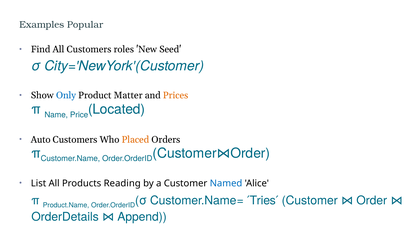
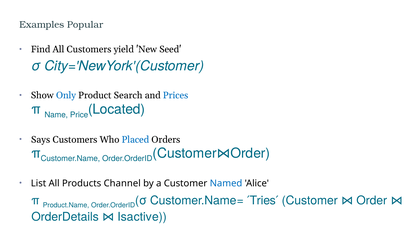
roles: roles -> yield
Matter: Matter -> Search
Prices colour: orange -> blue
Auto: Auto -> Says
Placed colour: orange -> blue
Reading: Reading -> Channel
Append: Append -> Isactive
